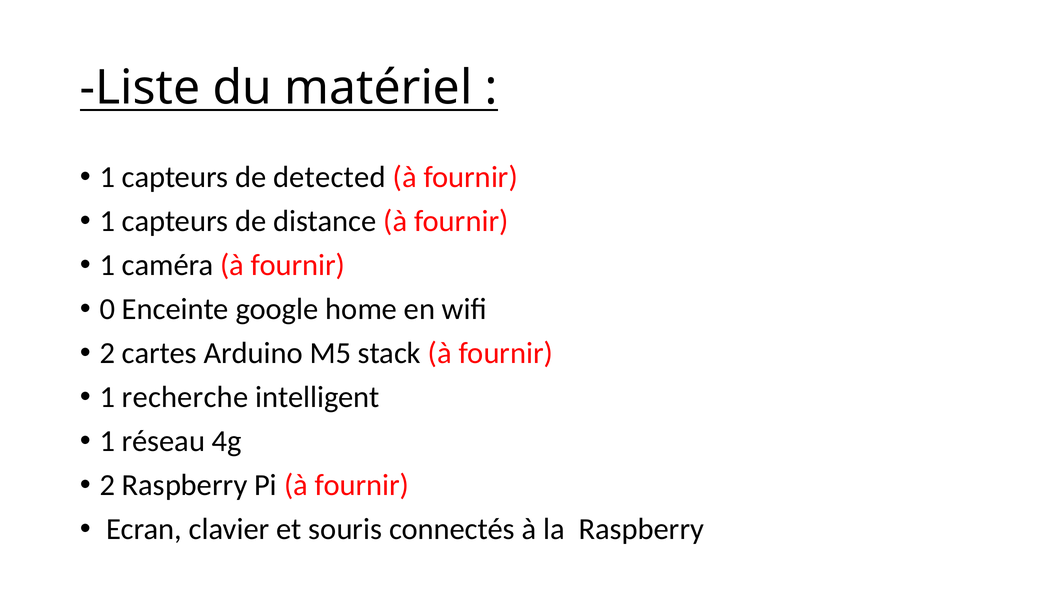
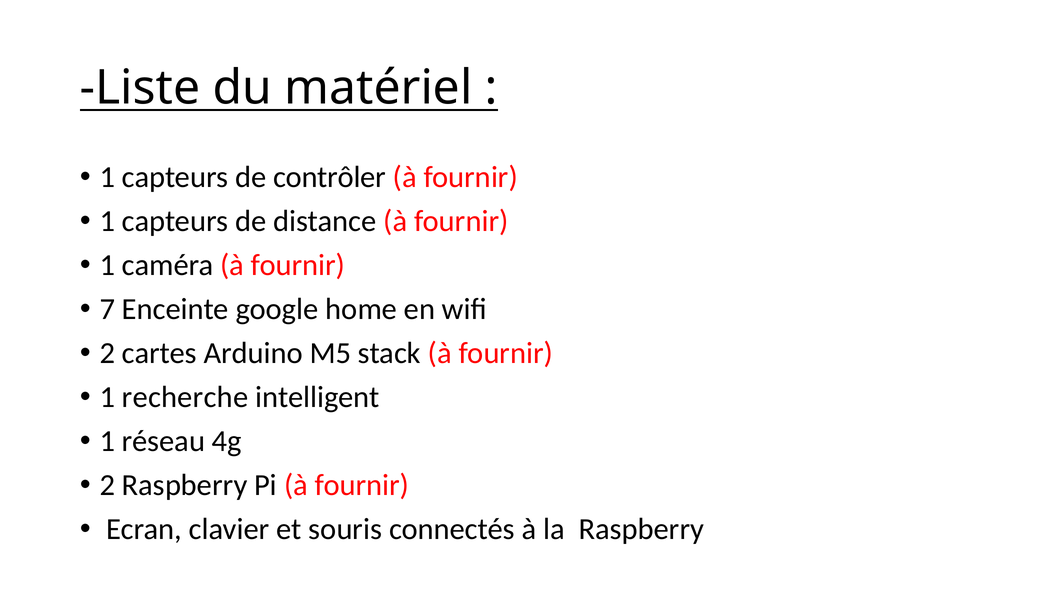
detected: detected -> contrôler
0: 0 -> 7
